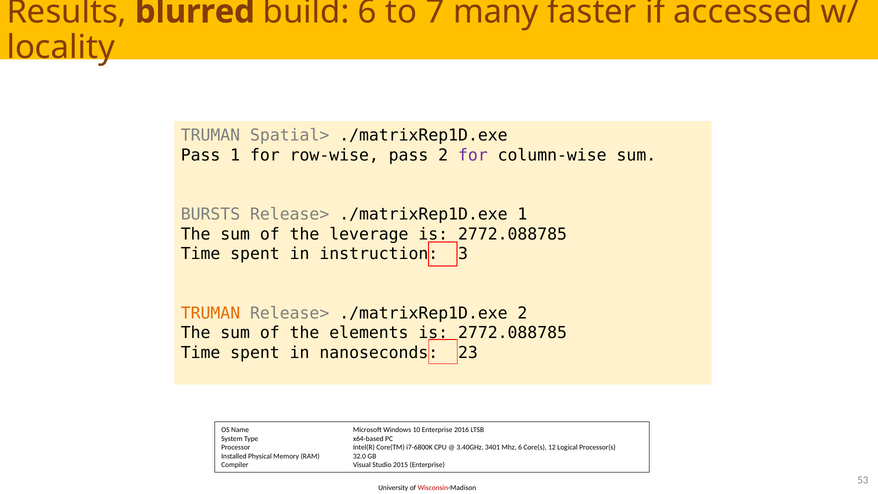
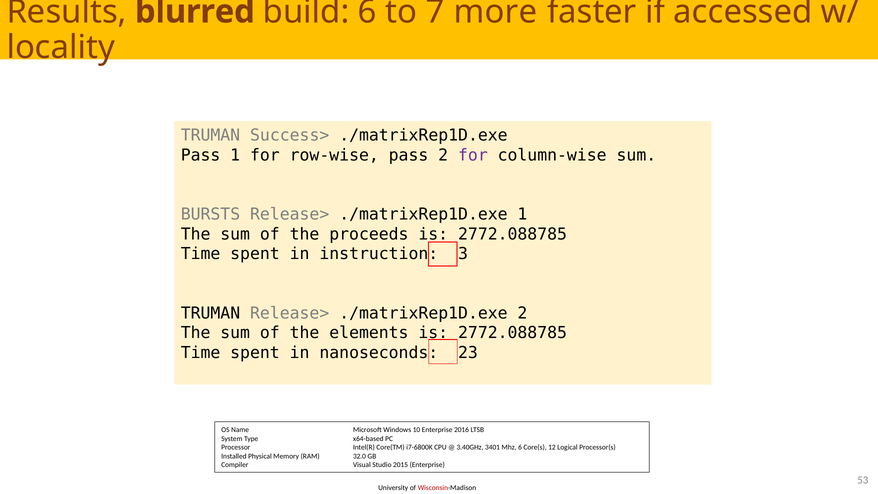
many: many -> more
Spatial>: Spatial> -> Success>
leverage: leverage -> proceeds
TRUMAN at (210, 313) colour: orange -> black
